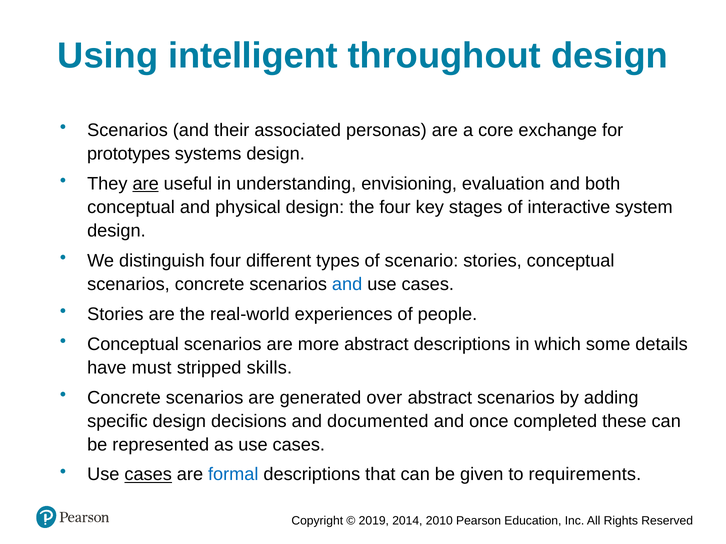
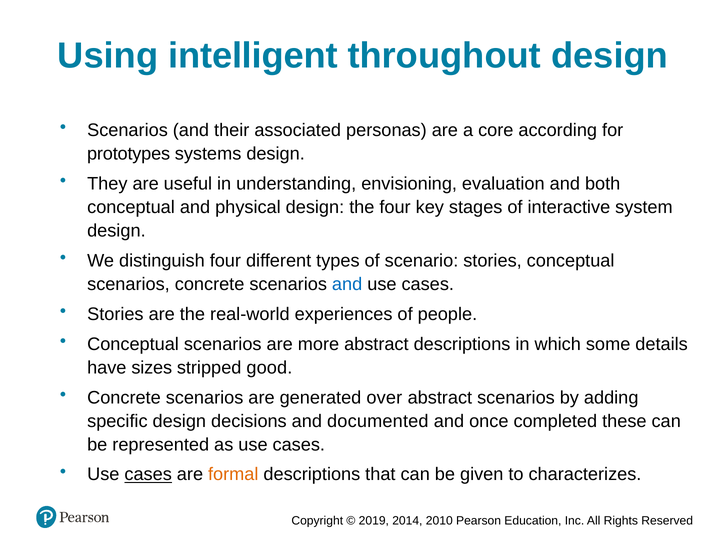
exchange: exchange -> according
are at (146, 184) underline: present -> none
must: must -> sizes
skills: skills -> good
formal colour: blue -> orange
requirements: requirements -> characterizes
